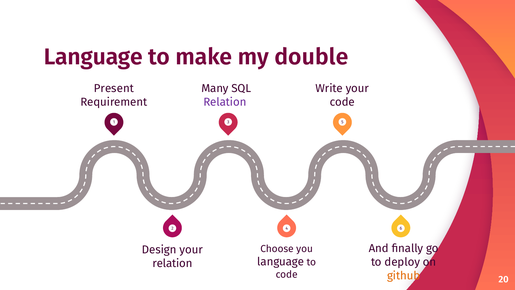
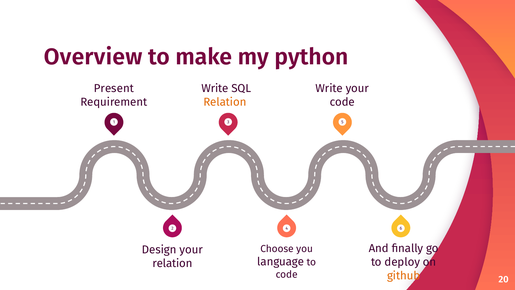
Language at (93, 57): Language -> Overview
double: double -> python
Many at (215, 88): Many -> Write
Relation at (225, 102) colour: purple -> orange
